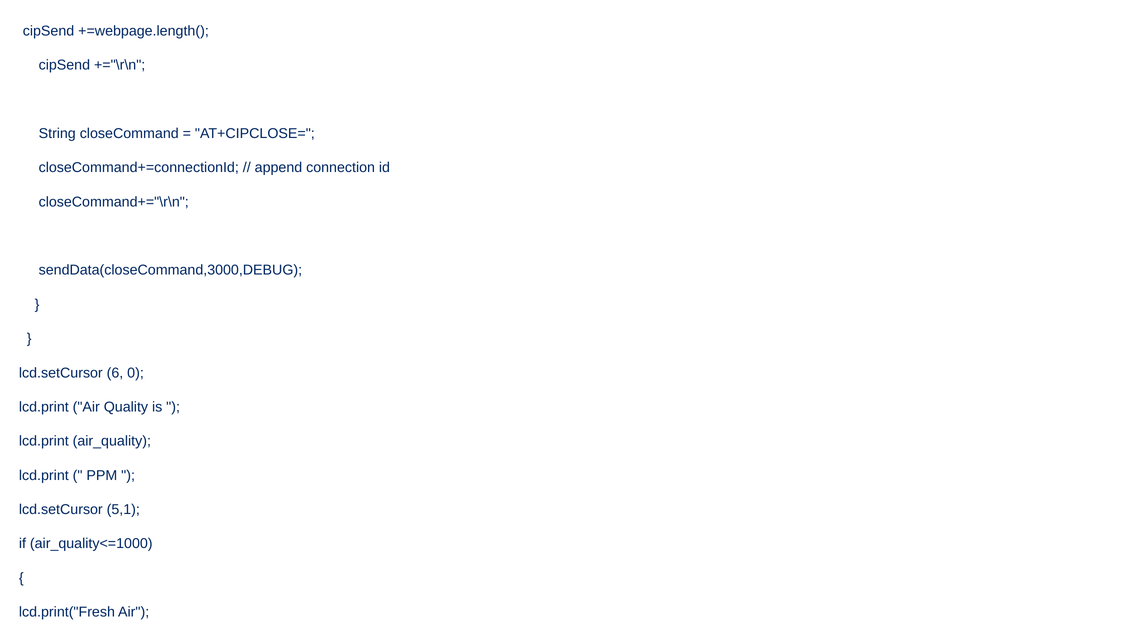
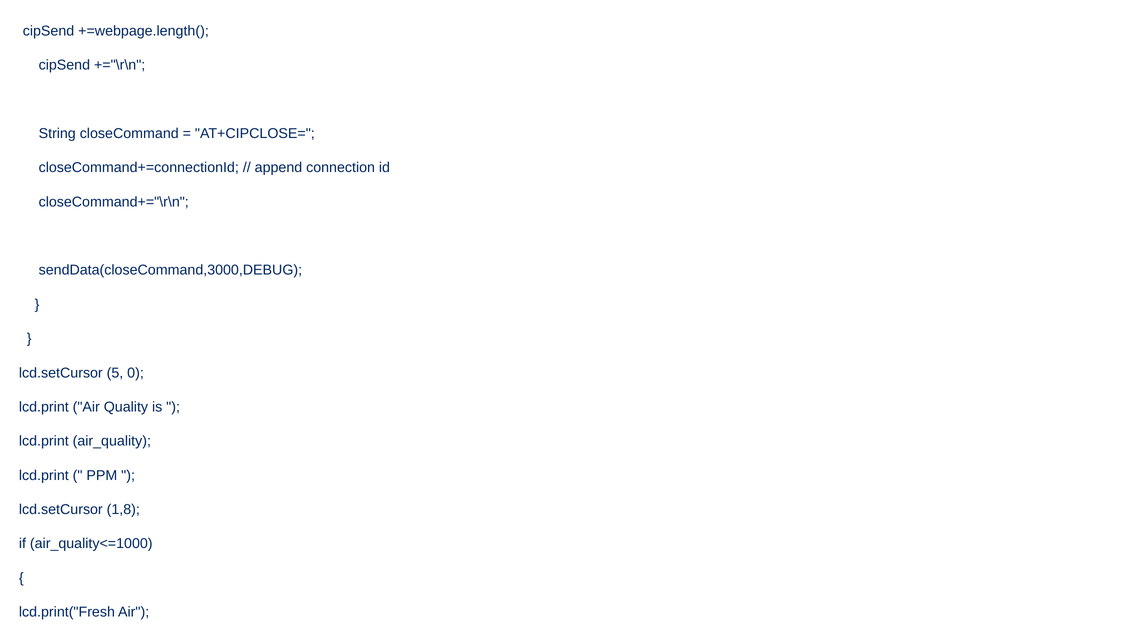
6: 6 -> 5
5,1: 5,1 -> 1,8
